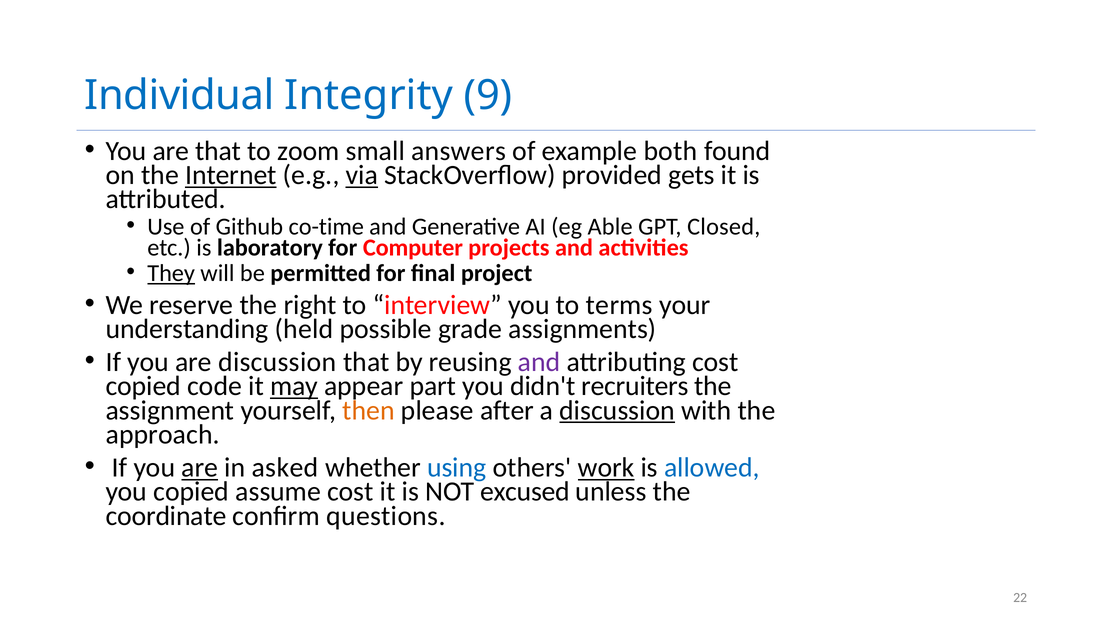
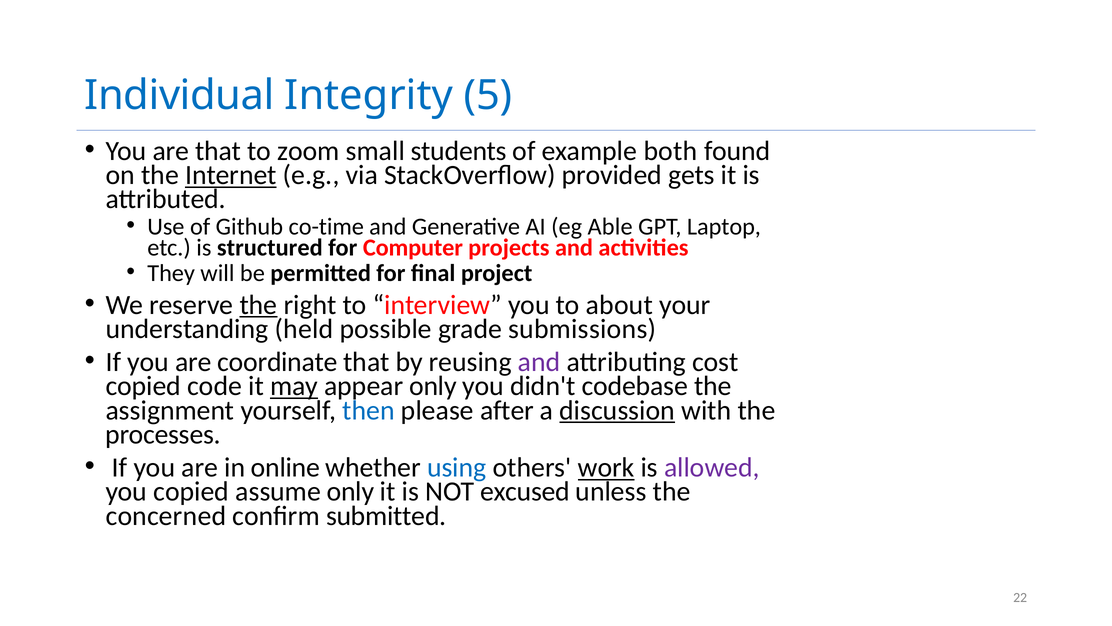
9: 9 -> 5
answers: answers -> students
via underline: present -> none
Closed: Closed -> Laptop
laboratory: laboratory -> structured
They underline: present -> none
the at (258, 305) underline: none -> present
terms: terms -> about
assignments: assignments -> submissions
are discussion: discussion -> coordinate
appear part: part -> only
recruiters: recruiters -> codebase
then colour: orange -> blue
approach: approach -> processes
are at (200, 467) underline: present -> none
asked: asked -> online
allowed colour: blue -> purple
assume cost: cost -> only
coordinate: coordinate -> concerned
questions: questions -> submitted
